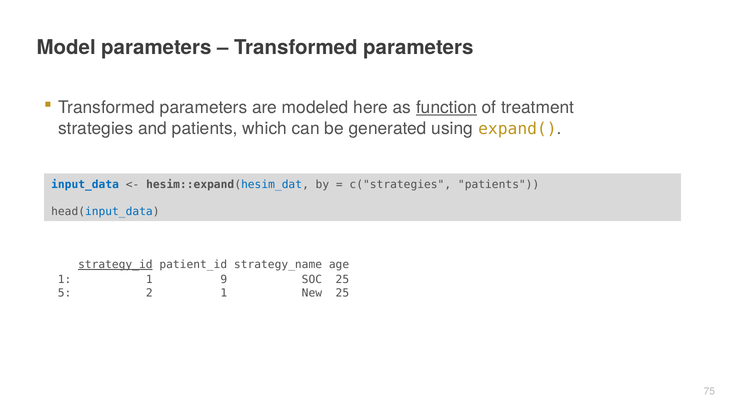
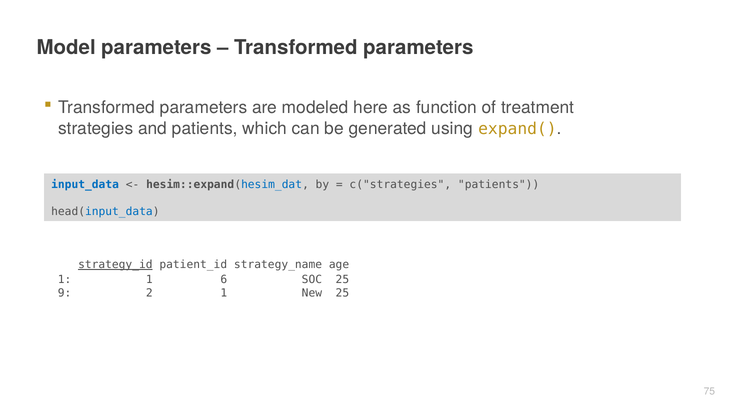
function underline: present -> none
9: 9 -> 6
5: 5 -> 9
